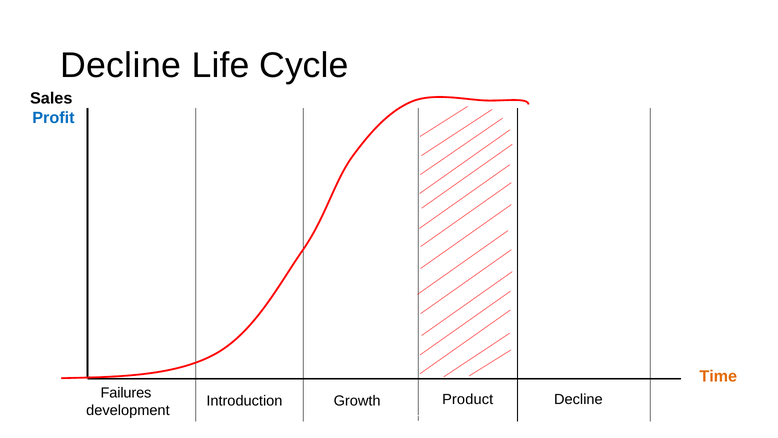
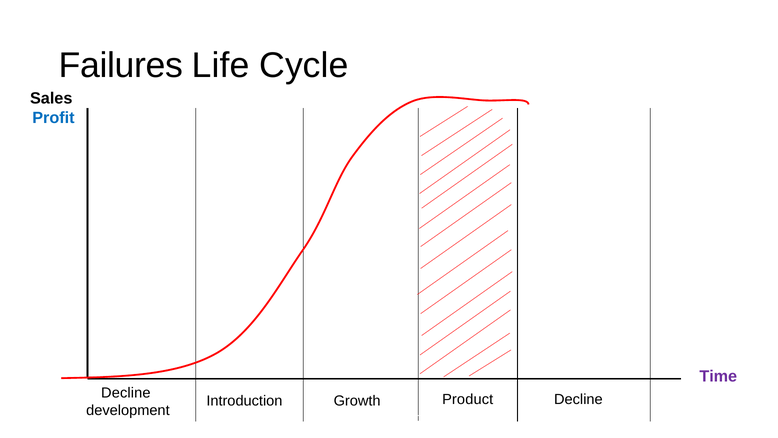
Decline at (121, 65): Decline -> Failures
Time colour: orange -> purple
Failures at (126, 393): Failures -> Decline
